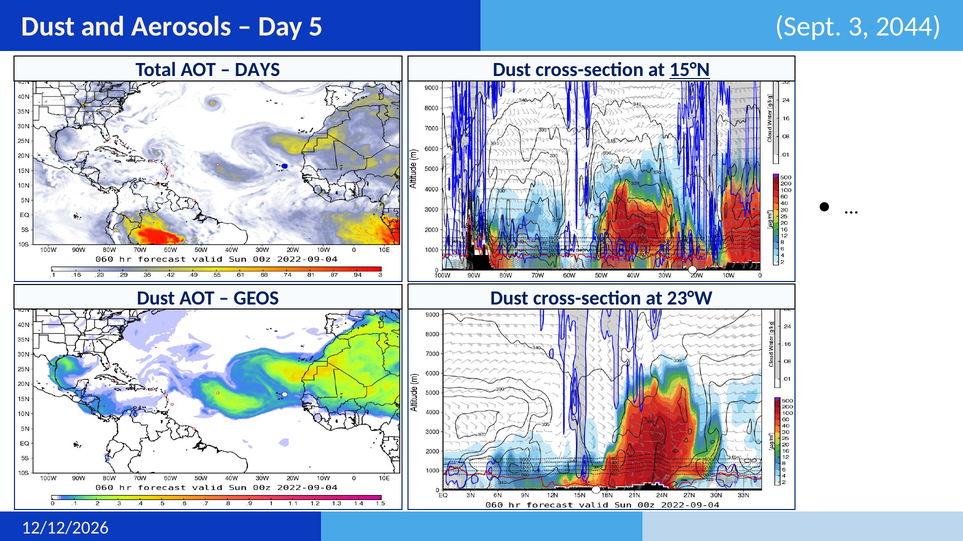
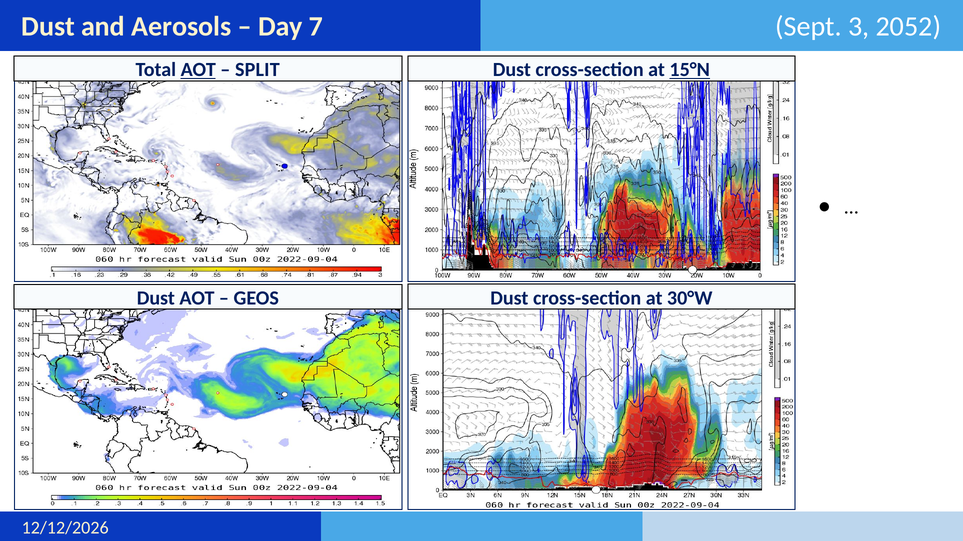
5: 5 -> 7
2044: 2044 -> 2052
AOT at (198, 70) underline: none -> present
DAYS: DAYS -> SPLIT
23°W: 23°W -> 30°W
